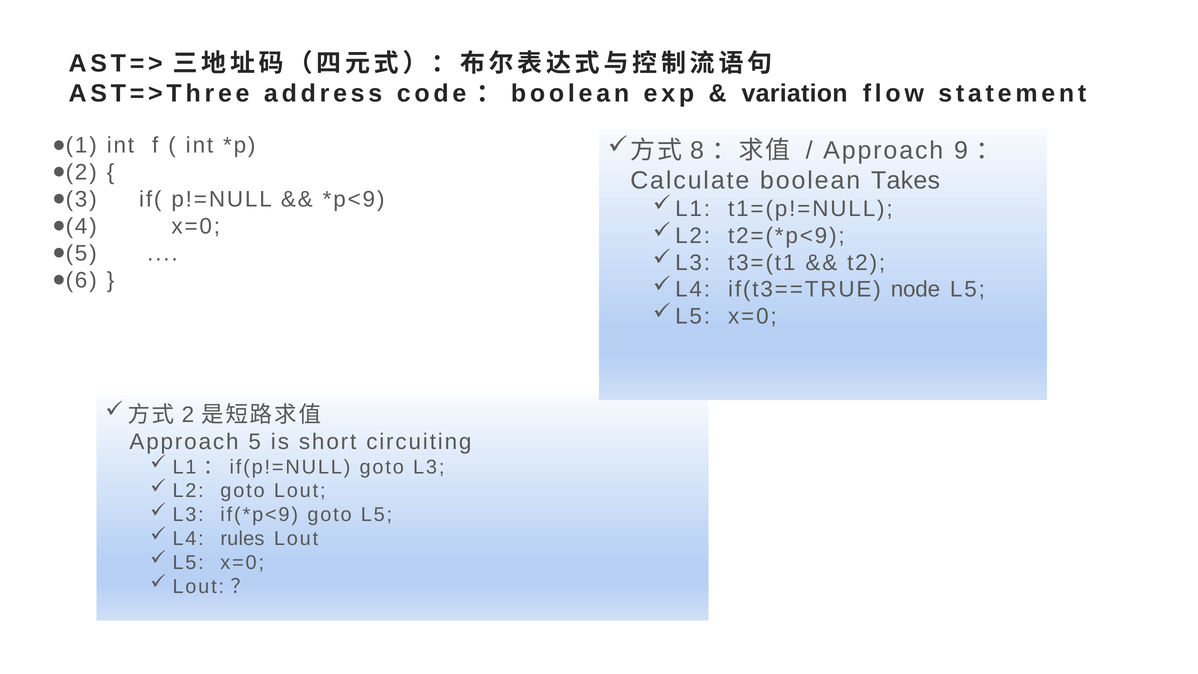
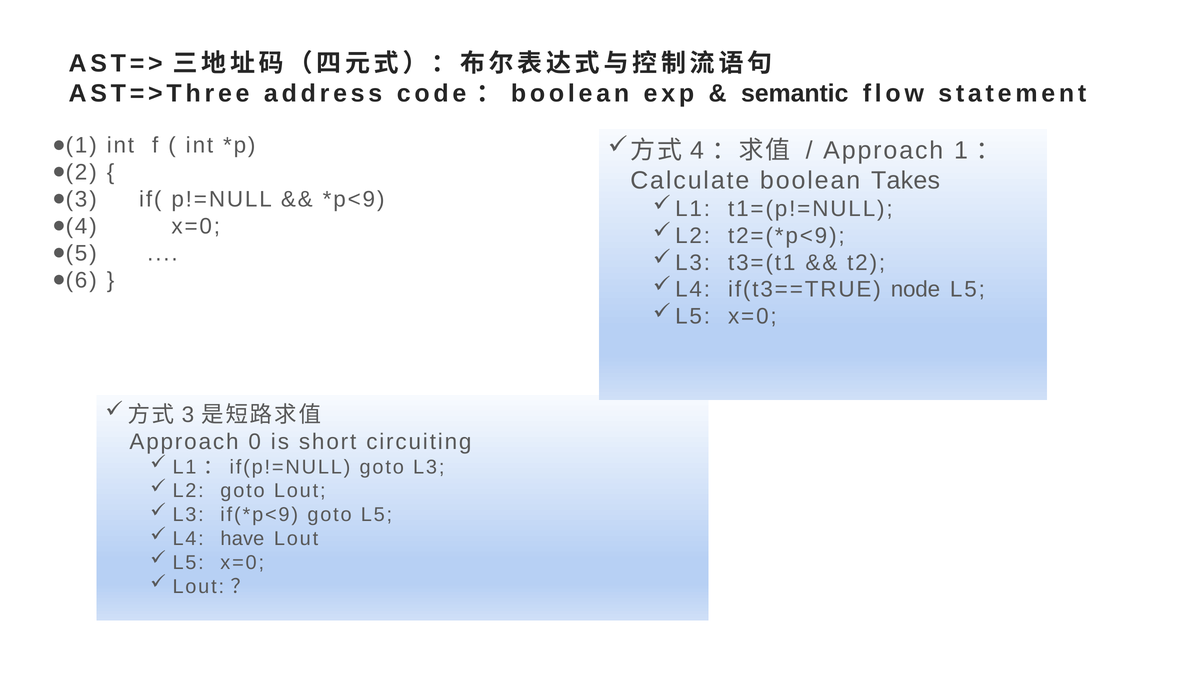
variation: variation -> semantic
8: 8 -> 4
9: 9 -> 1
2: 2 -> 3
5: 5 -> 0
rules: rules -> have
